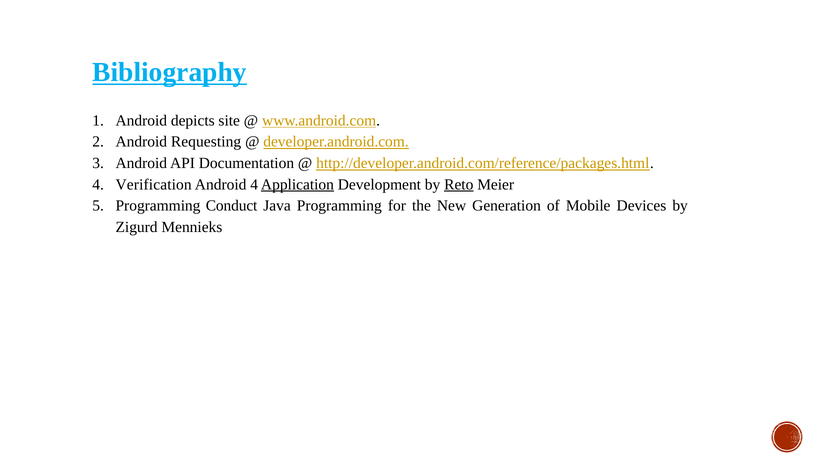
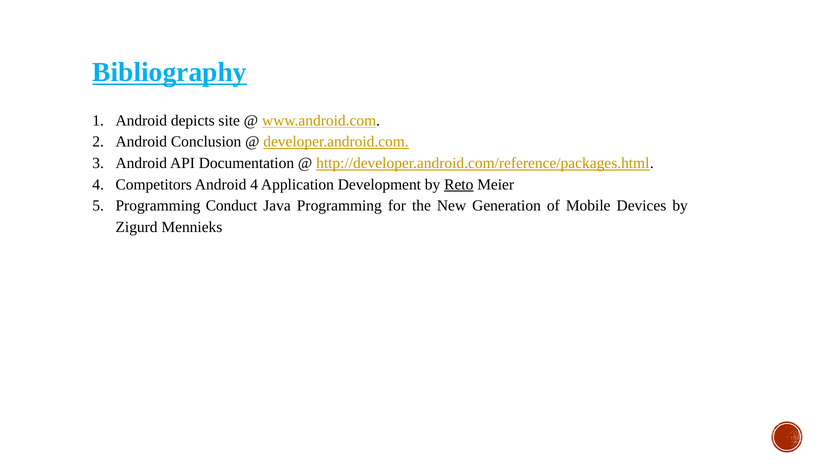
Requesting: Requesting -> Conclusion
Verification: Verification -> Competitors
Application underline: present -> none
